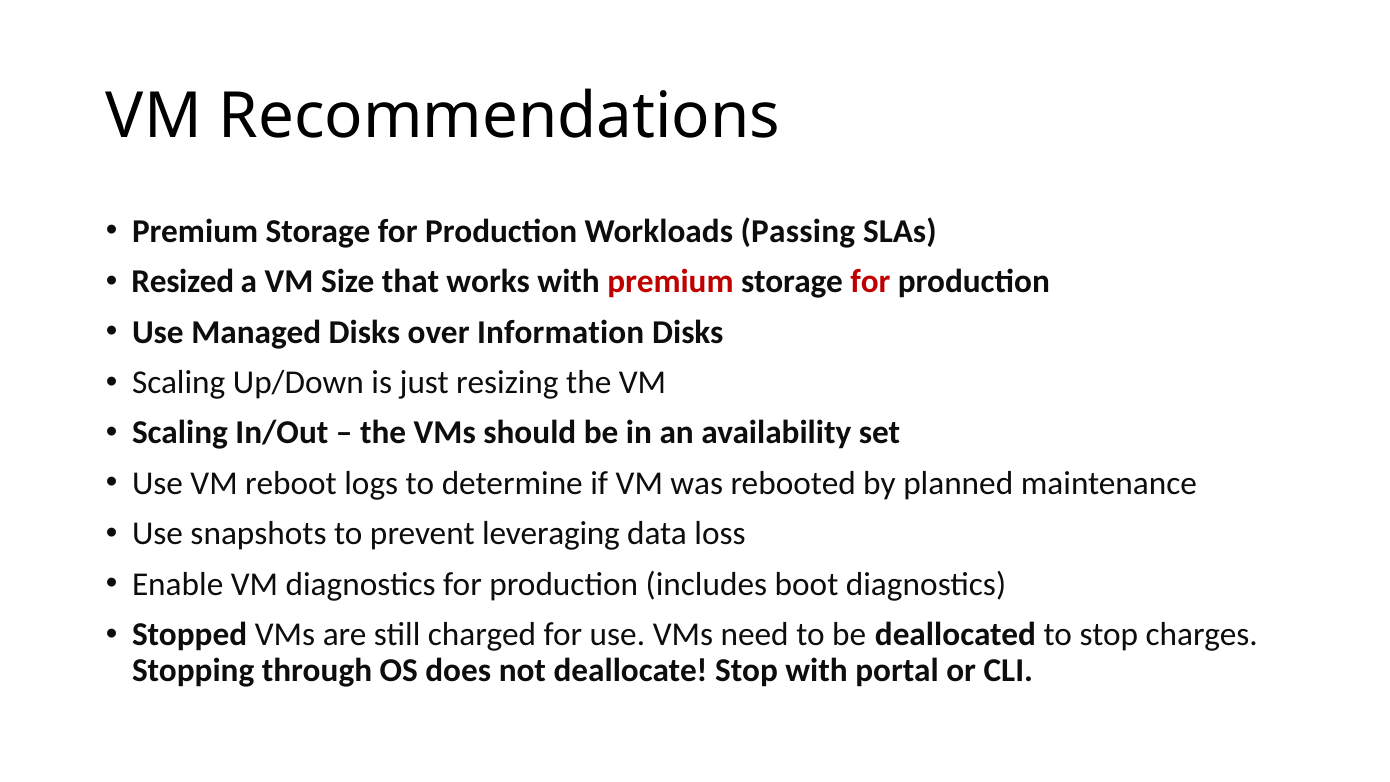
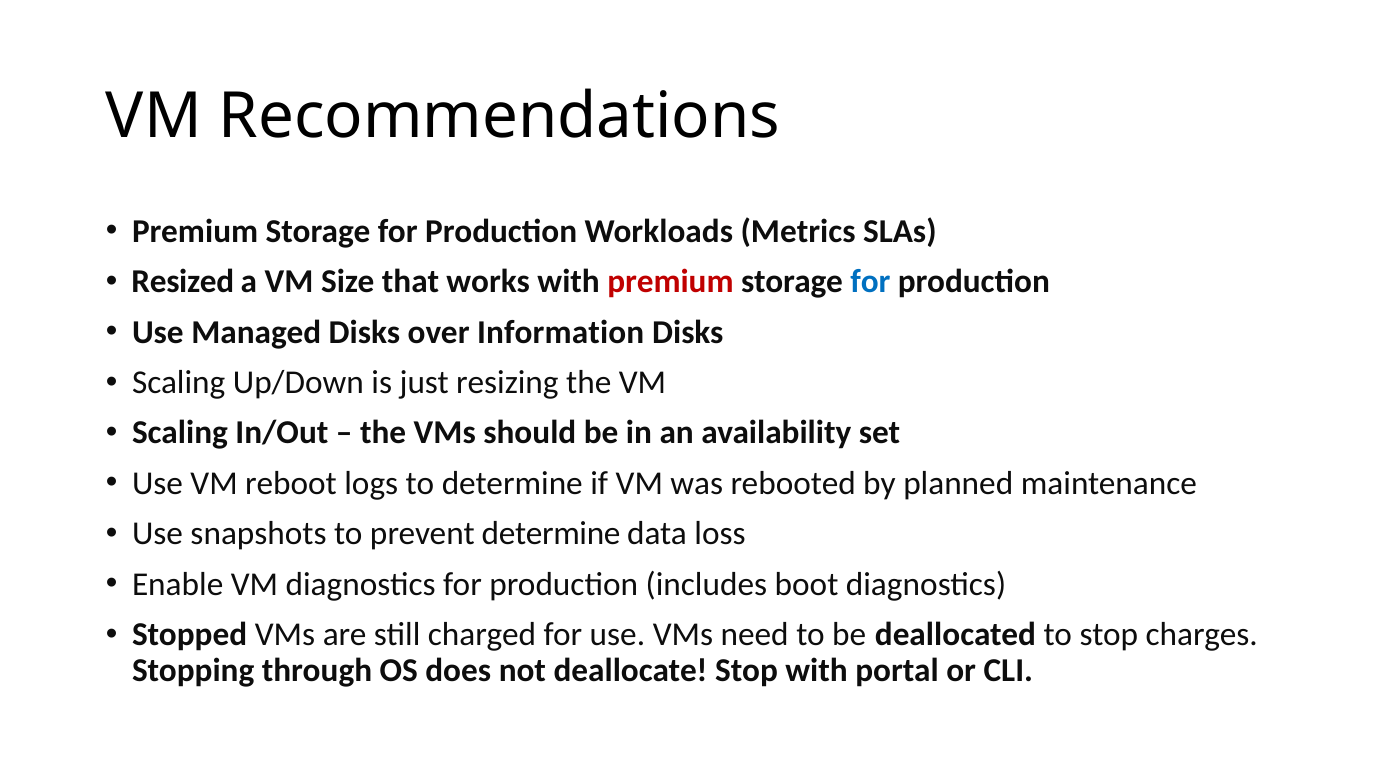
Passing: Passing -> Metrics
for at (870, 282) colour: red -> blue
prevent leveraging: leveraging -> determine
